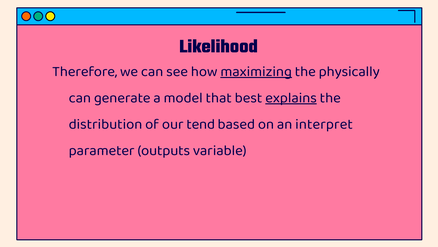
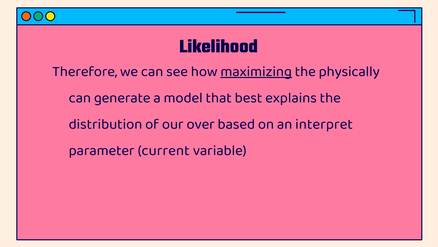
explains underline: present -> none
tend: tend -> over
outputs: outputs -> current
